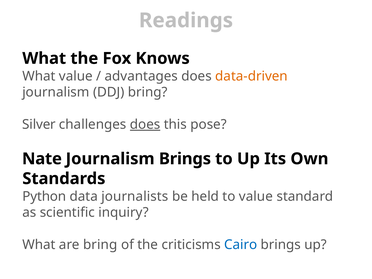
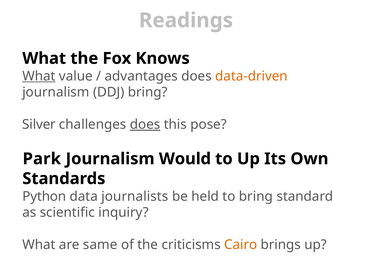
What at (39, 76) underline: none -> present
Nate: Nate -> Park
Journalism Brings: Brings -> Would
to value: value -> bring
are bring: bring -> same
Cairo colour: blue -> orange
